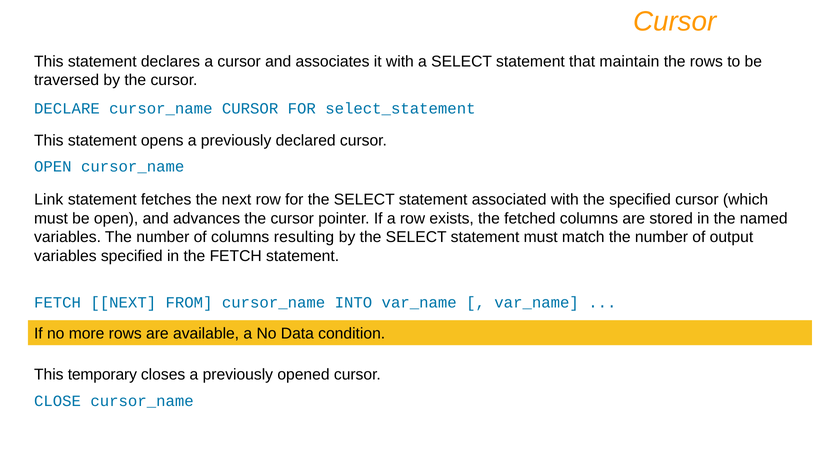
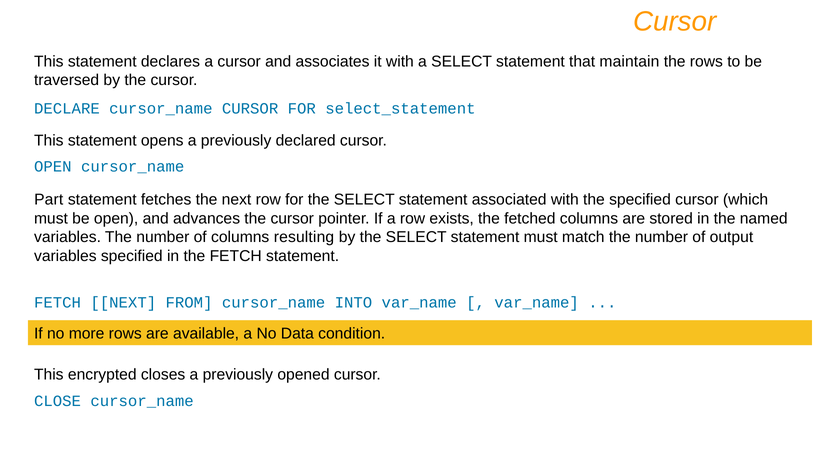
Link: Link -> Part
temporary: temporary -> encrypted
